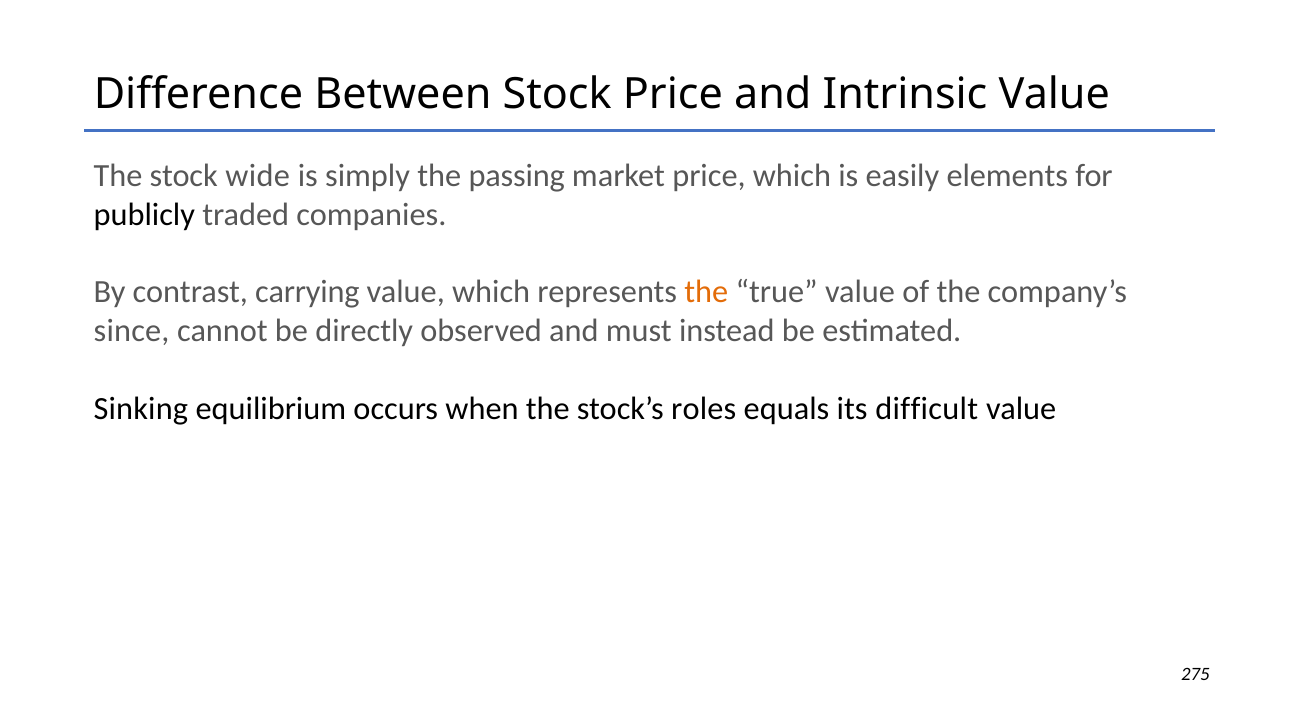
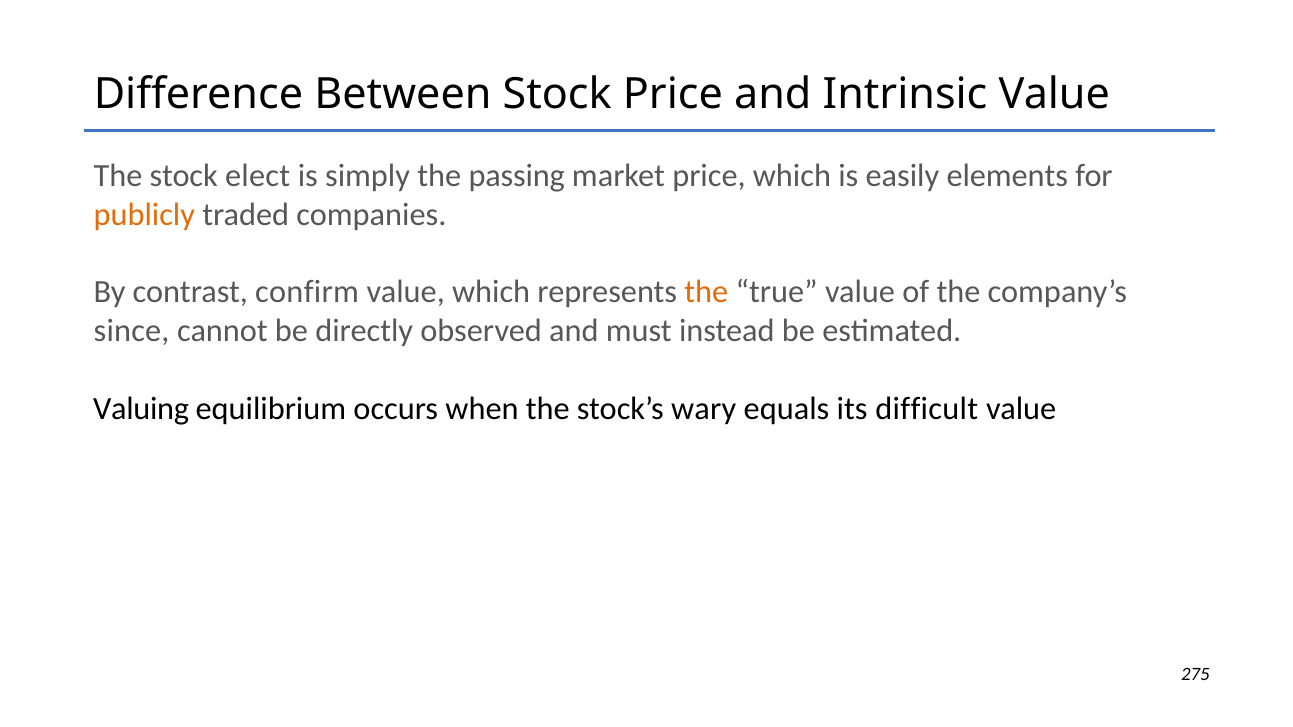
wide: wide -> elect
publicly colour: black -> orange
carrying: carrying -> confirm
Sinking: Sinking -> Valuing
roles: roles -> wary
